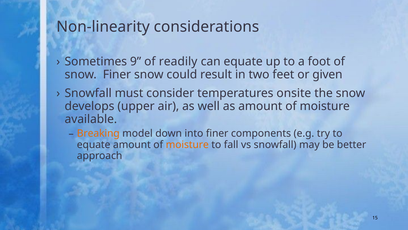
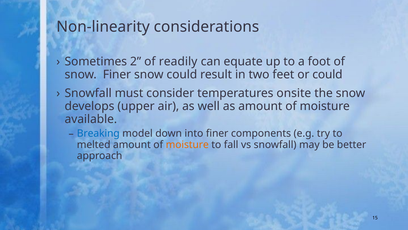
9: 9 -> 2
or given: given -> could
Breaking colour: orange -> blue
equate at (94, 144): equate -> melted
